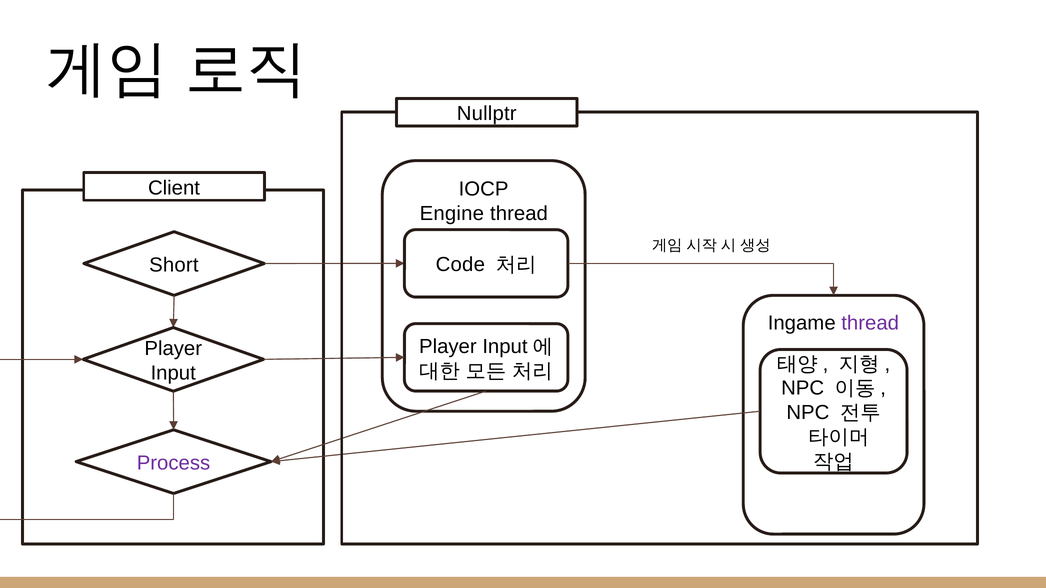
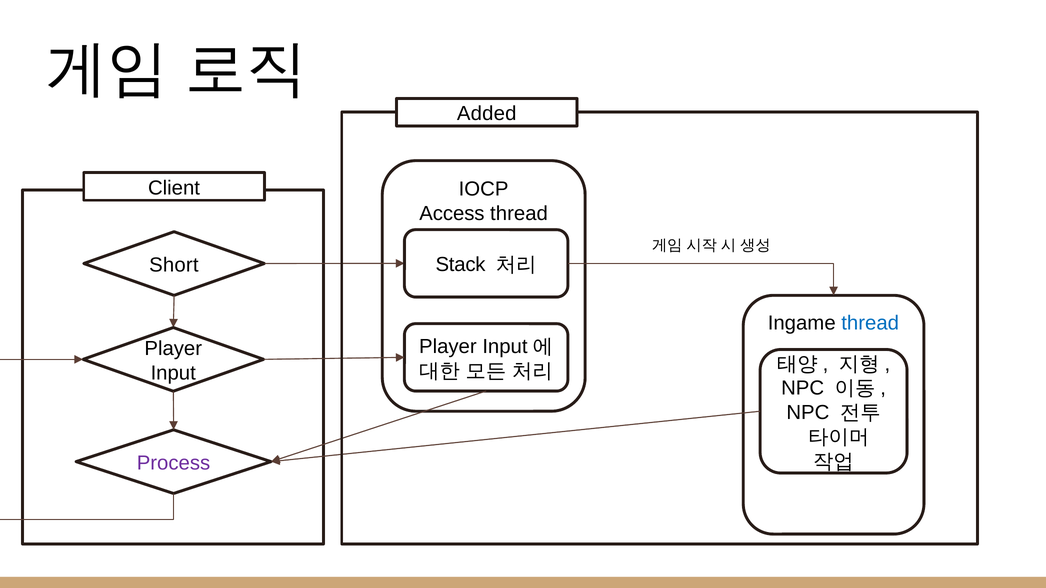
Nullptr: Nullptr -> Added
Engine: Engine -> Access
Code: Code -> Stack
thread at (870, 323) colour: purple -> blue
